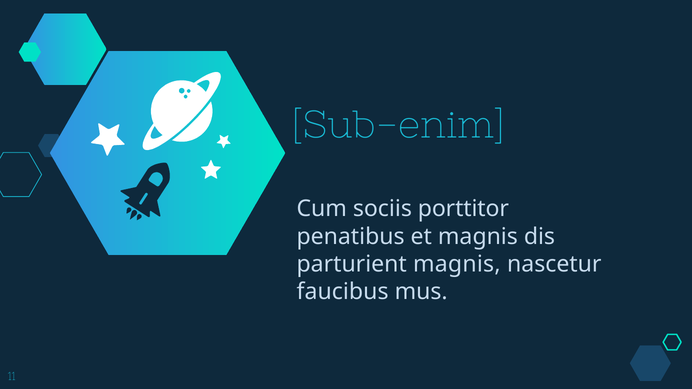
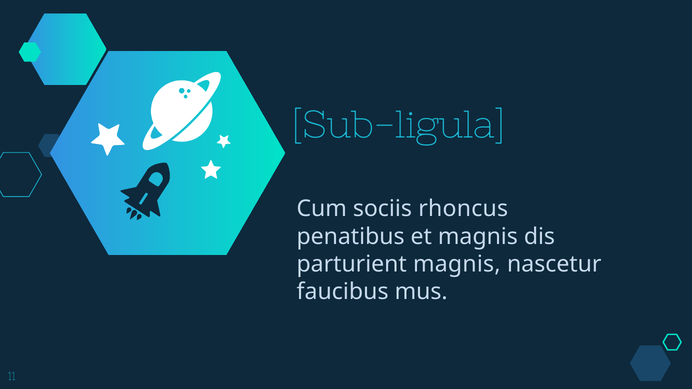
Sub-enim: Sub-enim -> Sub-ligula
porttitor: porttitor -> rhoncus
